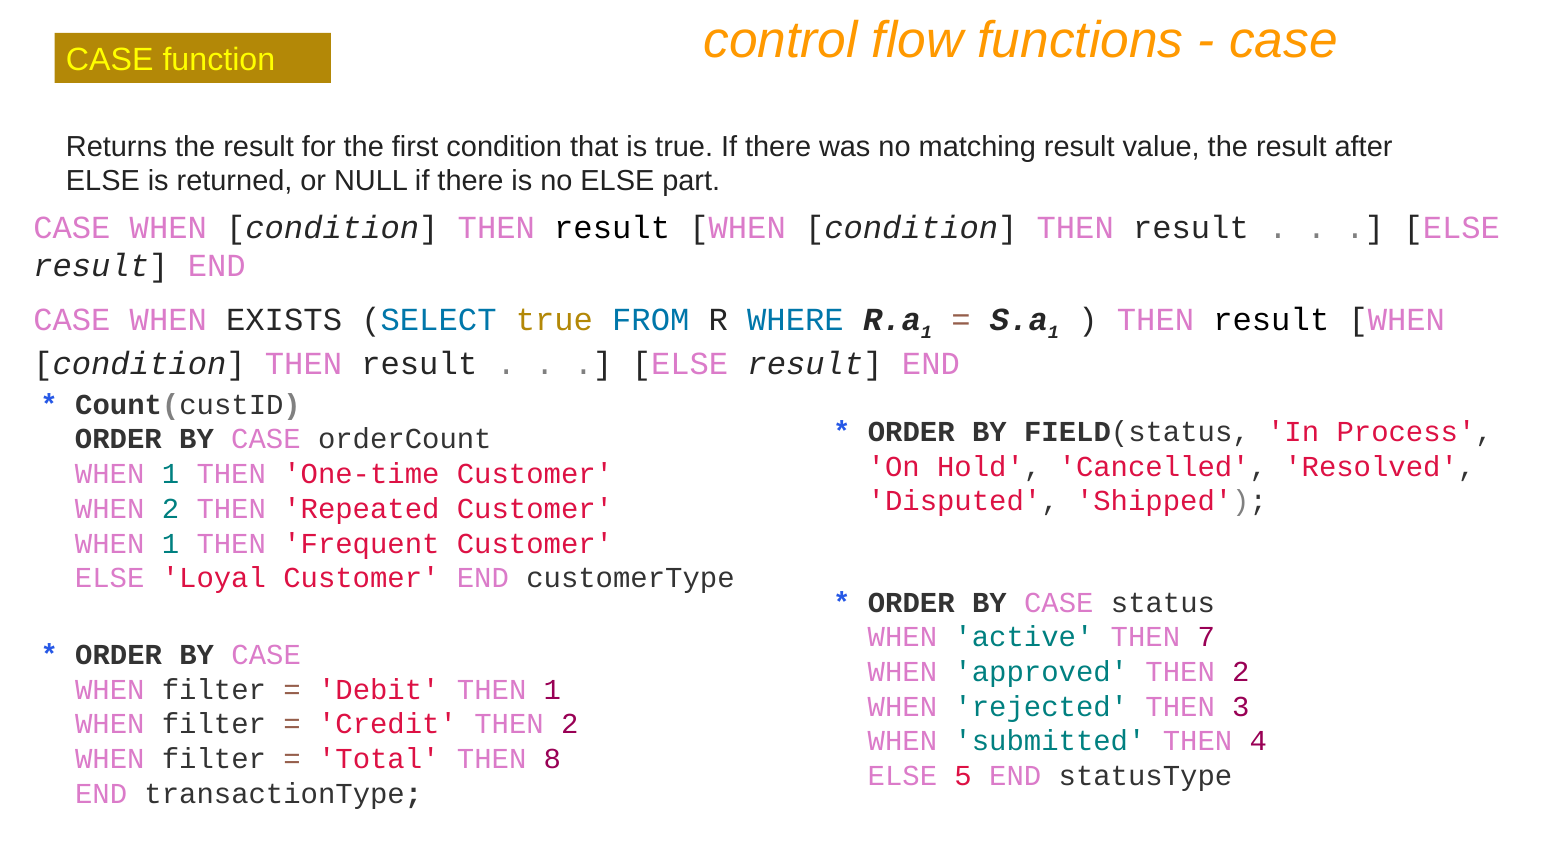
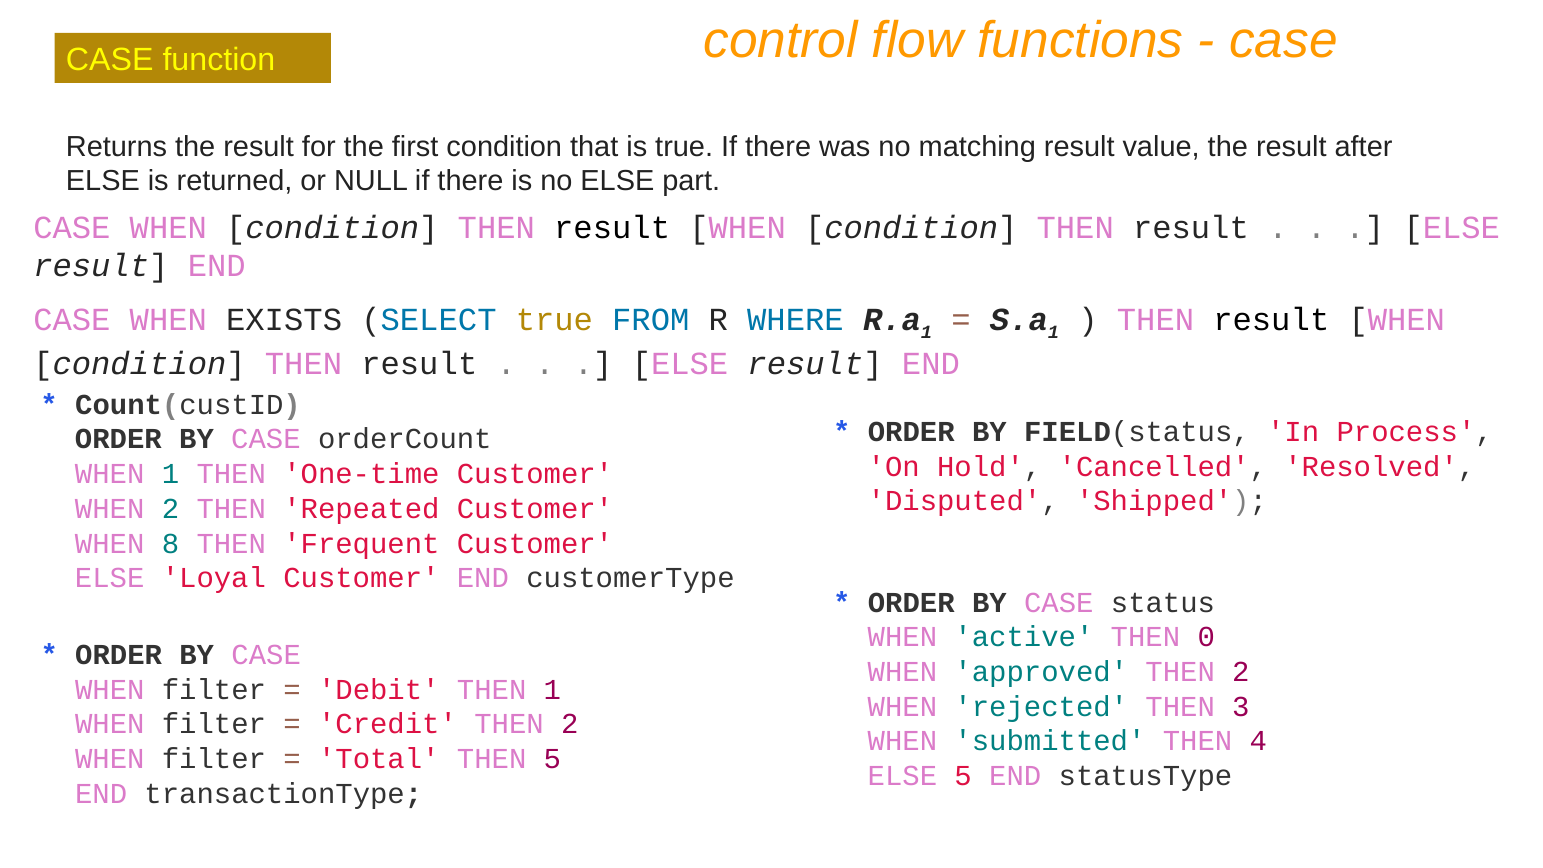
1 at (170, 543): 1 -> 8
7: 7 -> 0
THEN 8: 8 -> 5
